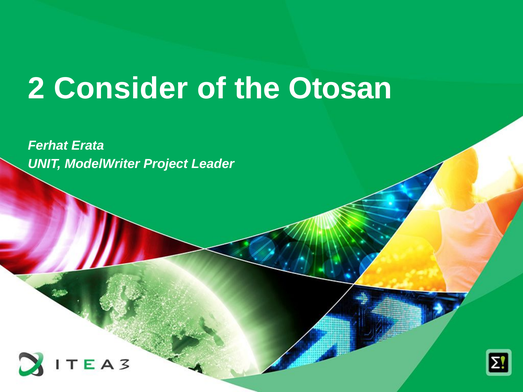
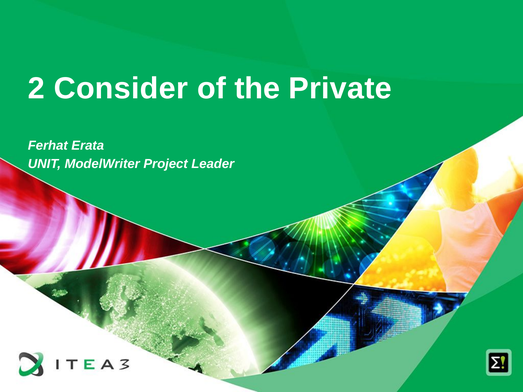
Otosan: Otosan -> Private
